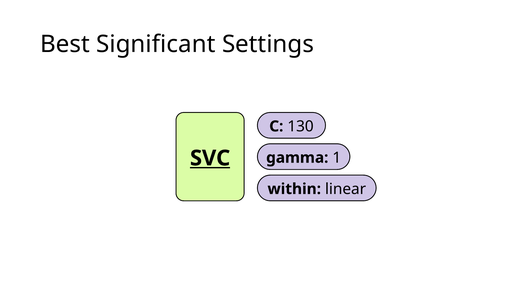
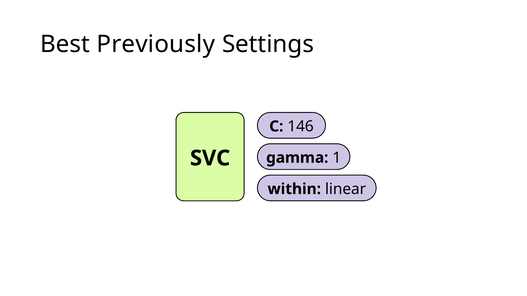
Significant: Significant -> Previously
130: 130 -> 146
SVC underline: present -> none
